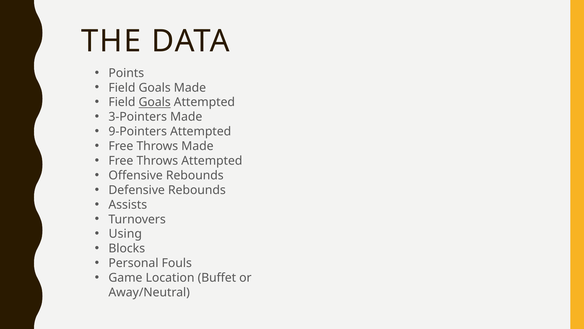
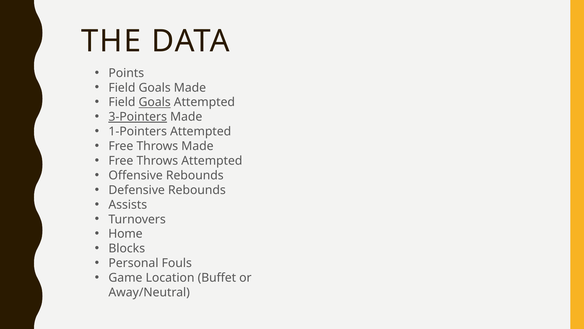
3-Pointers underline: none -> present
9-Pointers: 9-Pointers -> 1-Pointers
Using: Using -> Home
